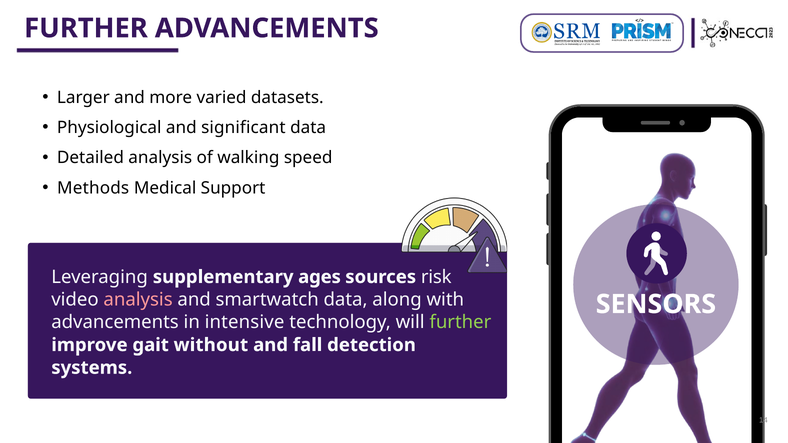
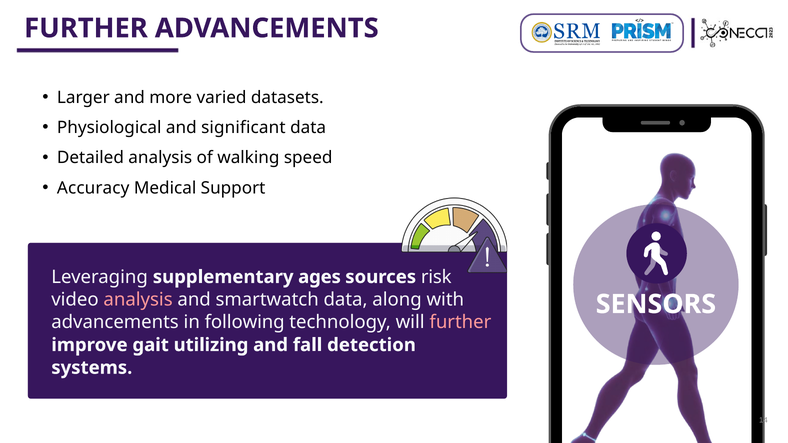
Methods: Methods -> Accuracy
intensive: intensive -> following
further at (460, 322) colour: light green -> pink
without: without -> utilizing
